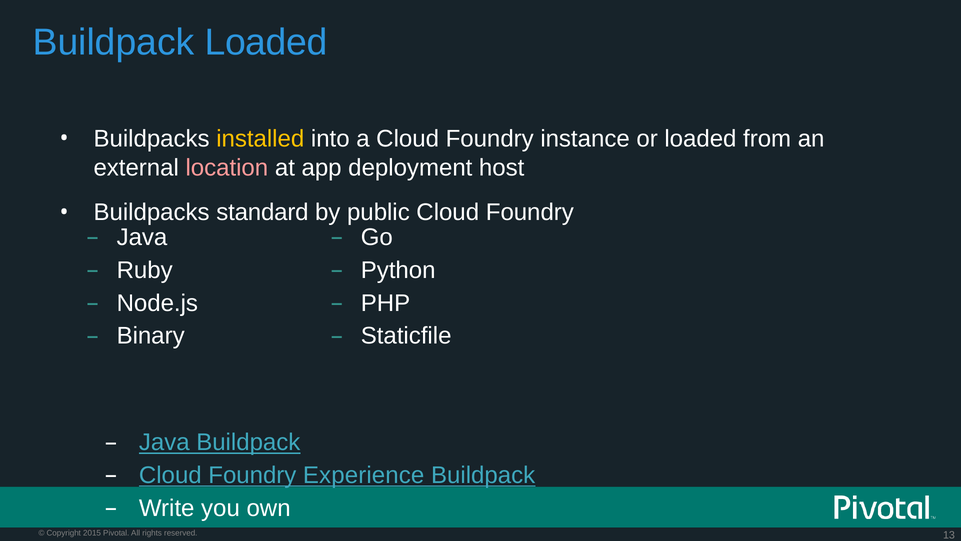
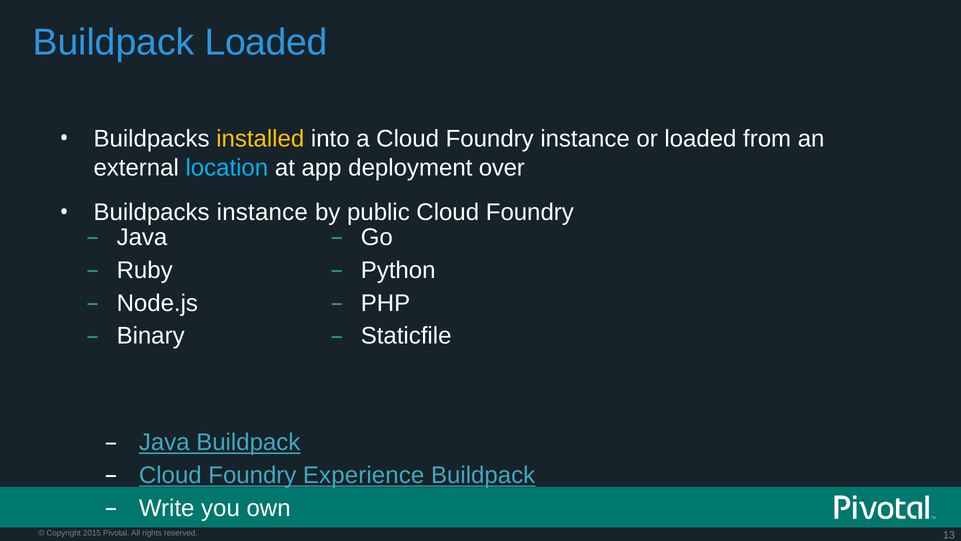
location colour: pink -> light blue
host: host -> over
Buildpacks standard: standard -> instance
